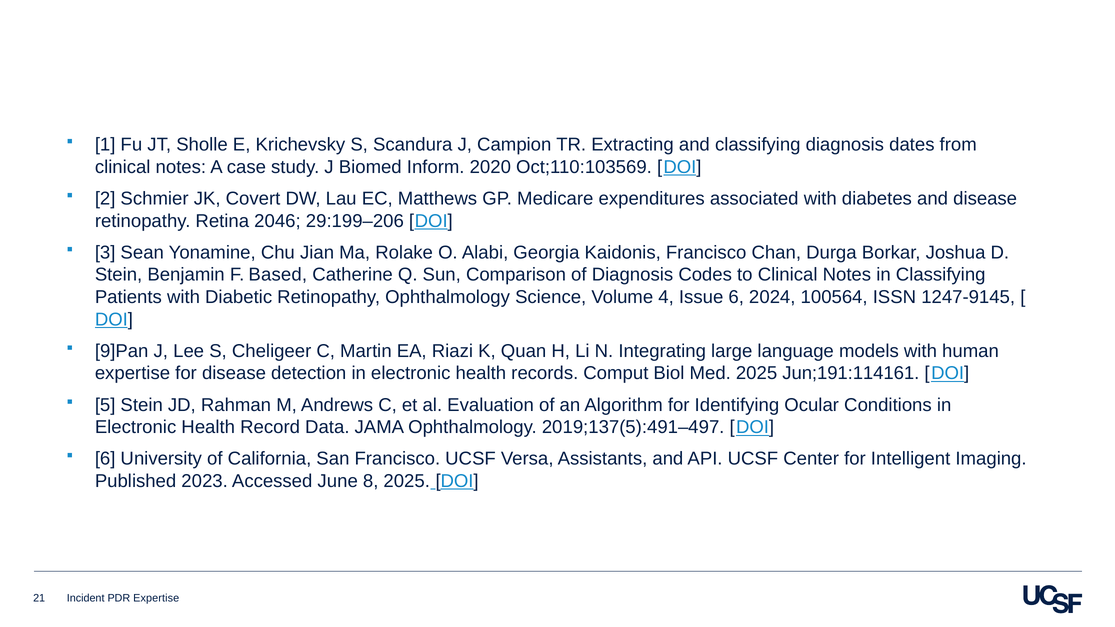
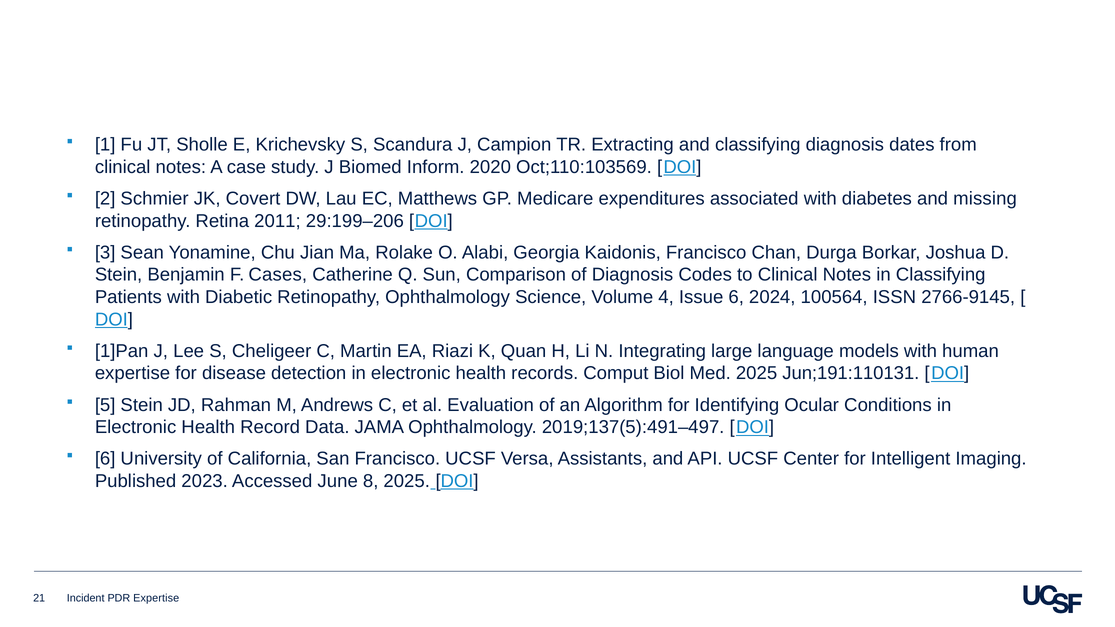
and disease: disease -> missing
2046: 2046 -> 2011
Based: Based -> Cases
1247-9145: 1247-9145 -> 2766-9145
9]Pan: 9]Pan -> 1]Pan
Jun;191:114161: Jun;191:114161 -> Jun;191:110131
